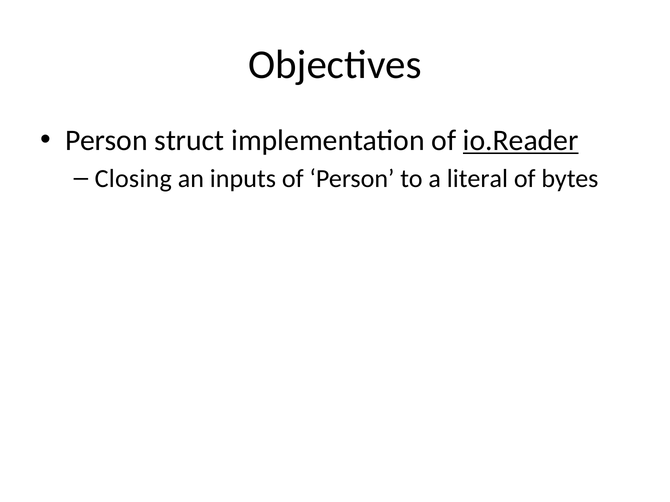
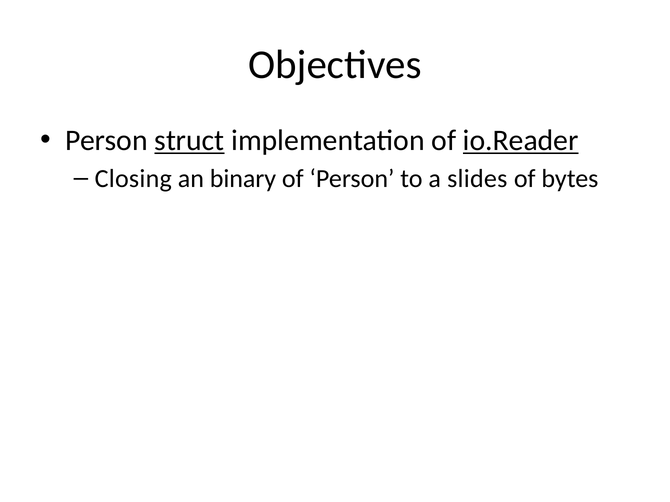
struct underline: none -> present
inputs: inputs -> binary
literal: literal -> slides
